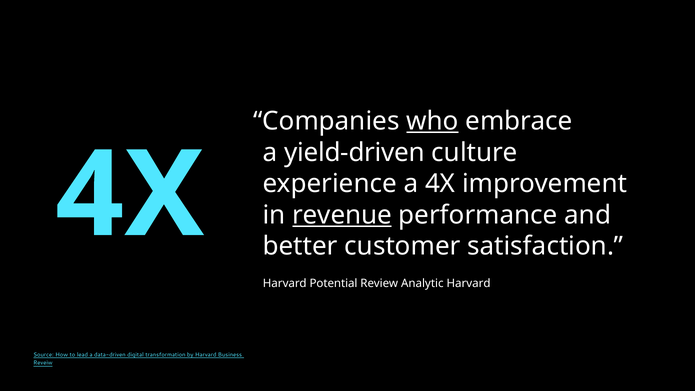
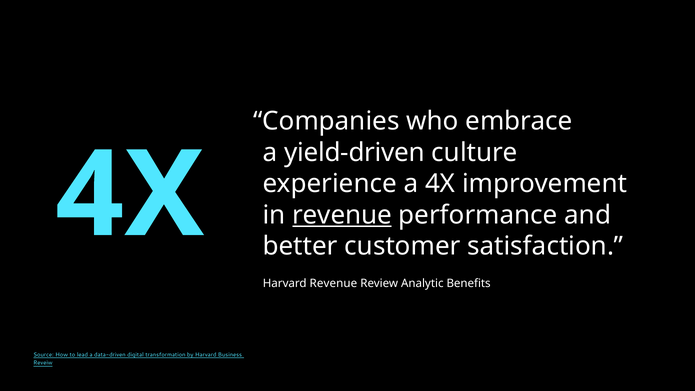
who underline: present -> none
Harvard Potential: Potential -> Revenue
Analytic Harvard: Harvard -> Benefits
